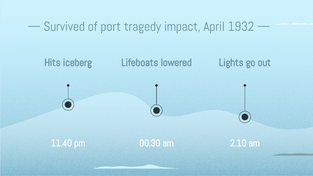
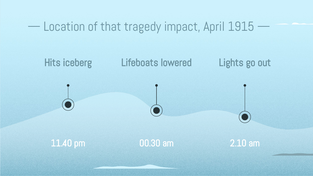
Survived: Survived -> Location
port: port -> that
1932: 1932 -> 1915
